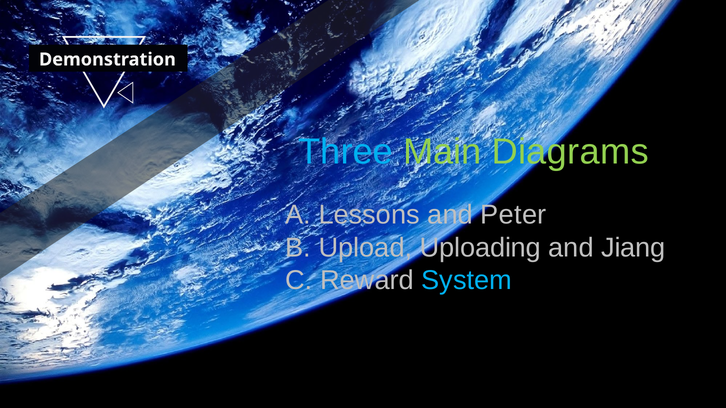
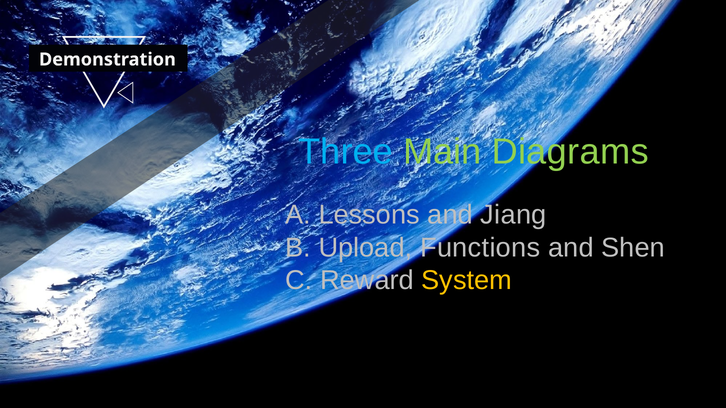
Peter: Peter -> Jiang
Uploading: Uploading -> Functions
Jiang: Jiang -> Shen
System colour: light blue -> yellow
